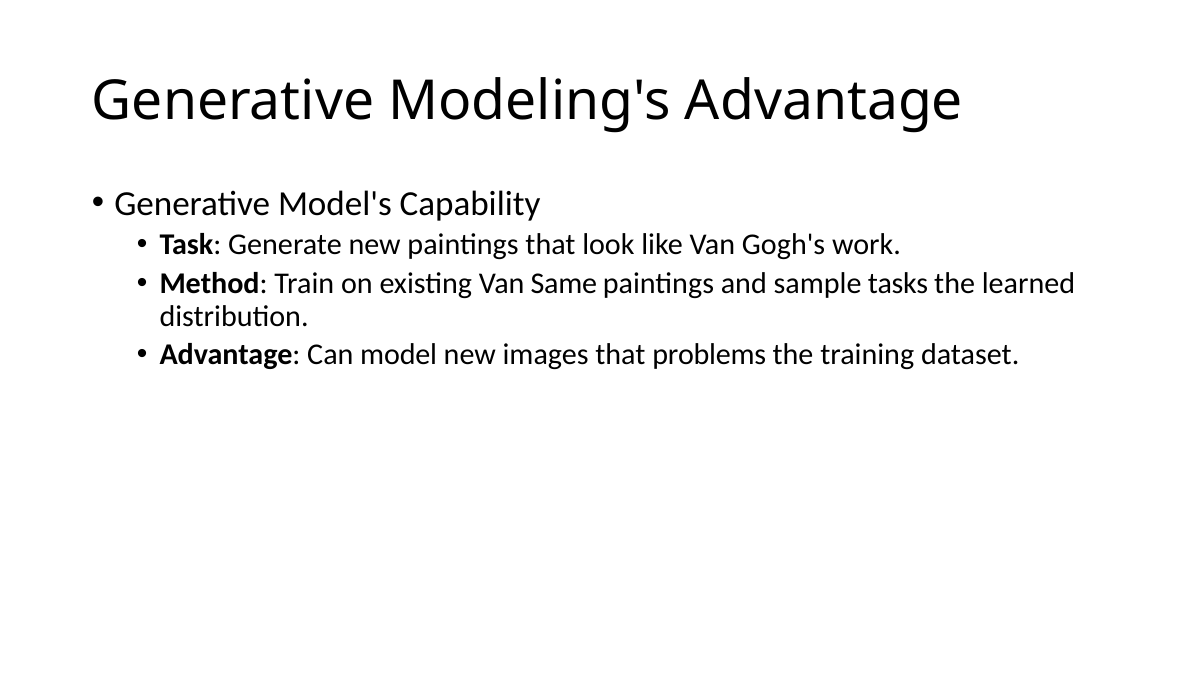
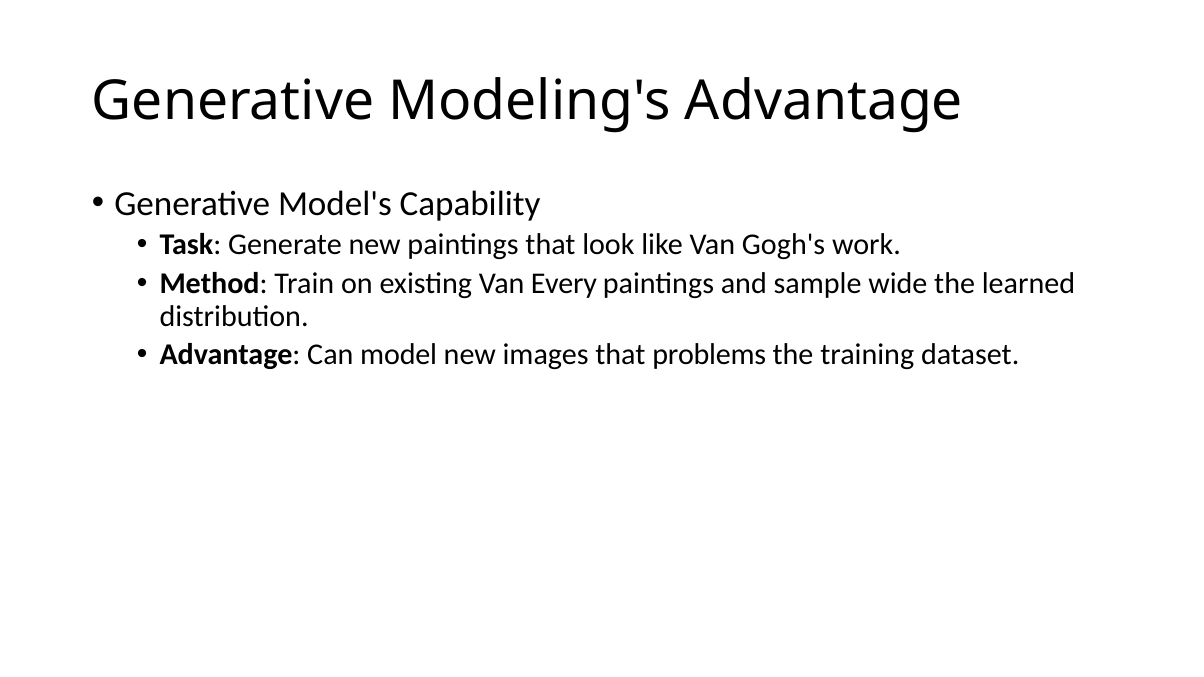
Same: Same -> Every
tasks: tasks -> wide
